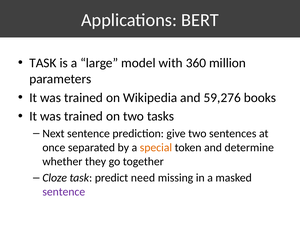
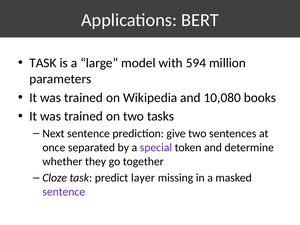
360: 360 -> 594
59,276: 59,276 -> 10,080
special colour: orange -> purple
need: need -> layer
